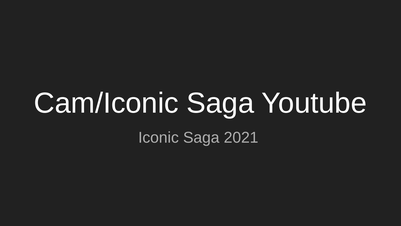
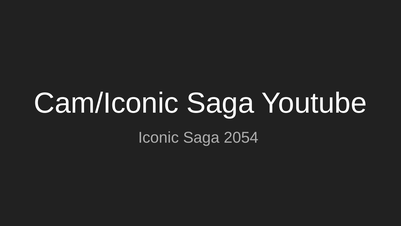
2021: 2021 -> 2054
